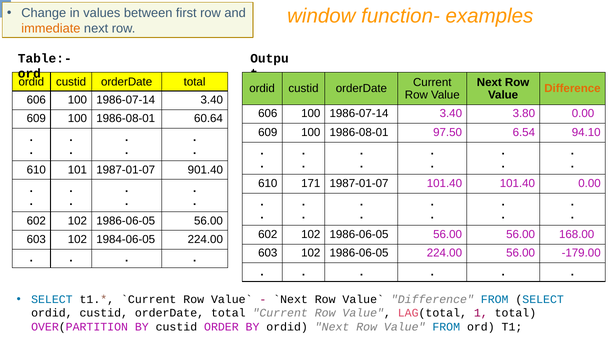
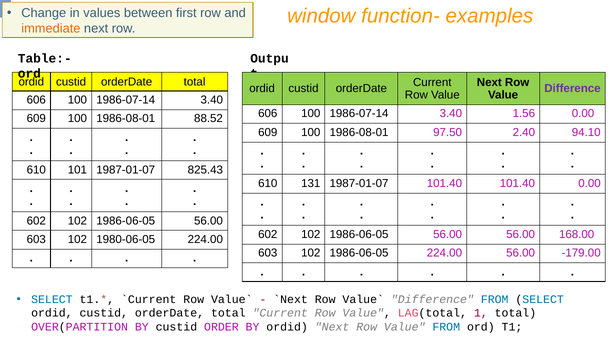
Difference at (572, 89) colour: orange -> purple
3.80: 3.80 -> 1.56
60.64: 60.64 -> 88.52
6.54: 6.54 -> 2.40
901.40: 901.40 -> 825.43
171: 171 -> 131
1984-06-05: 1984-06-05 -> 1980-06-05
